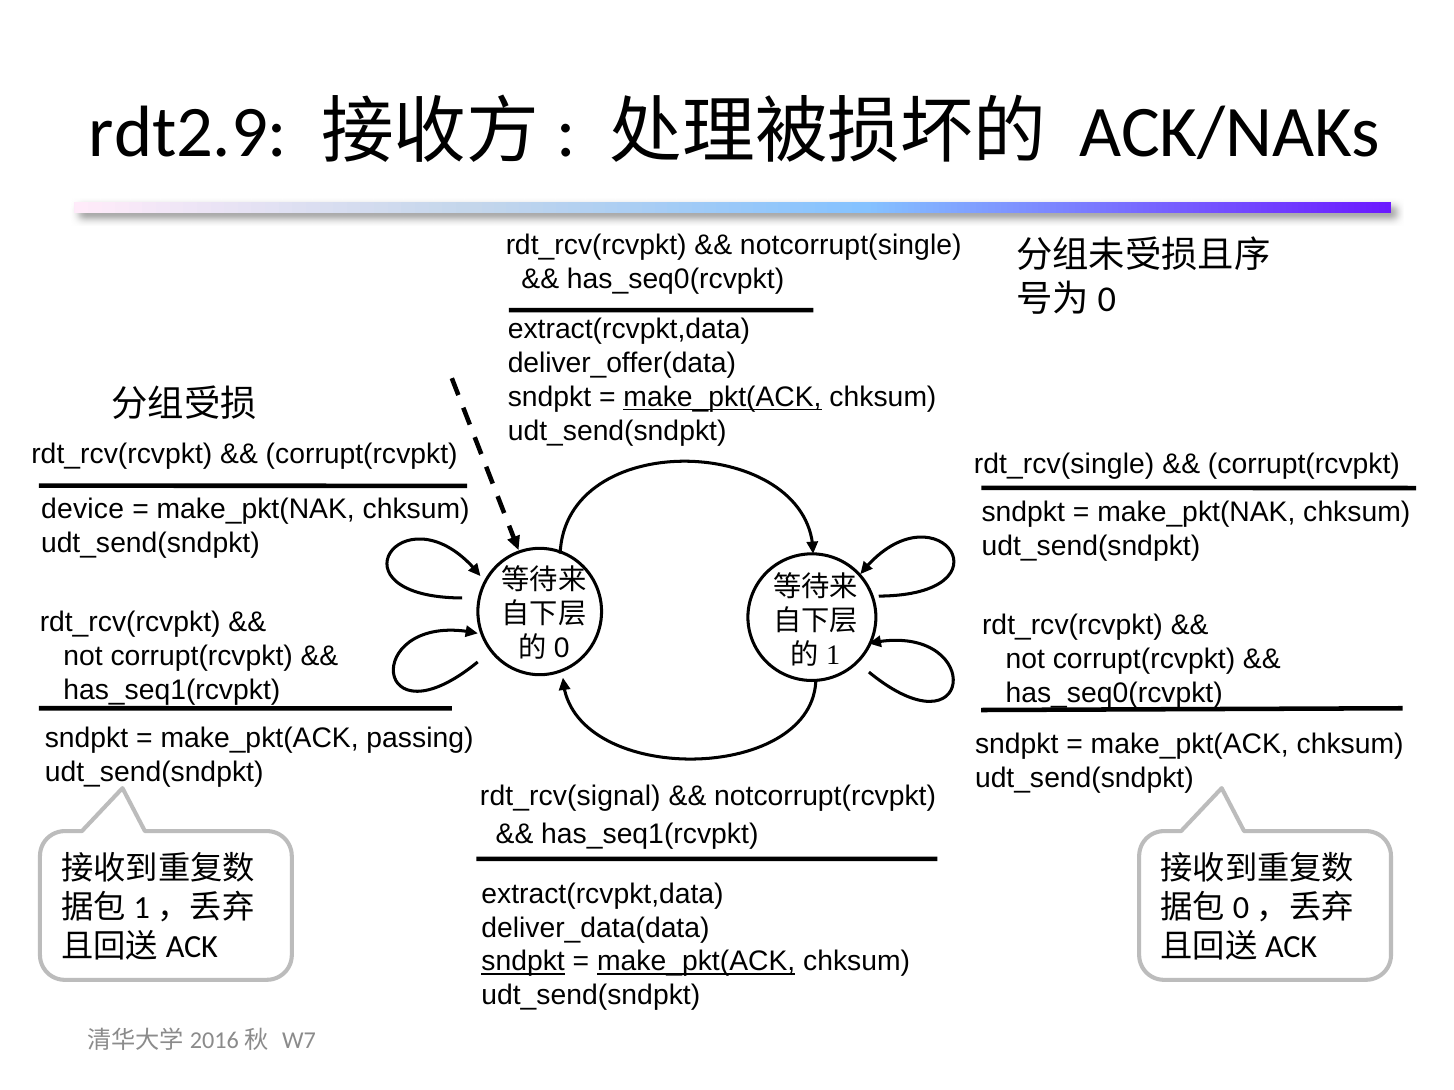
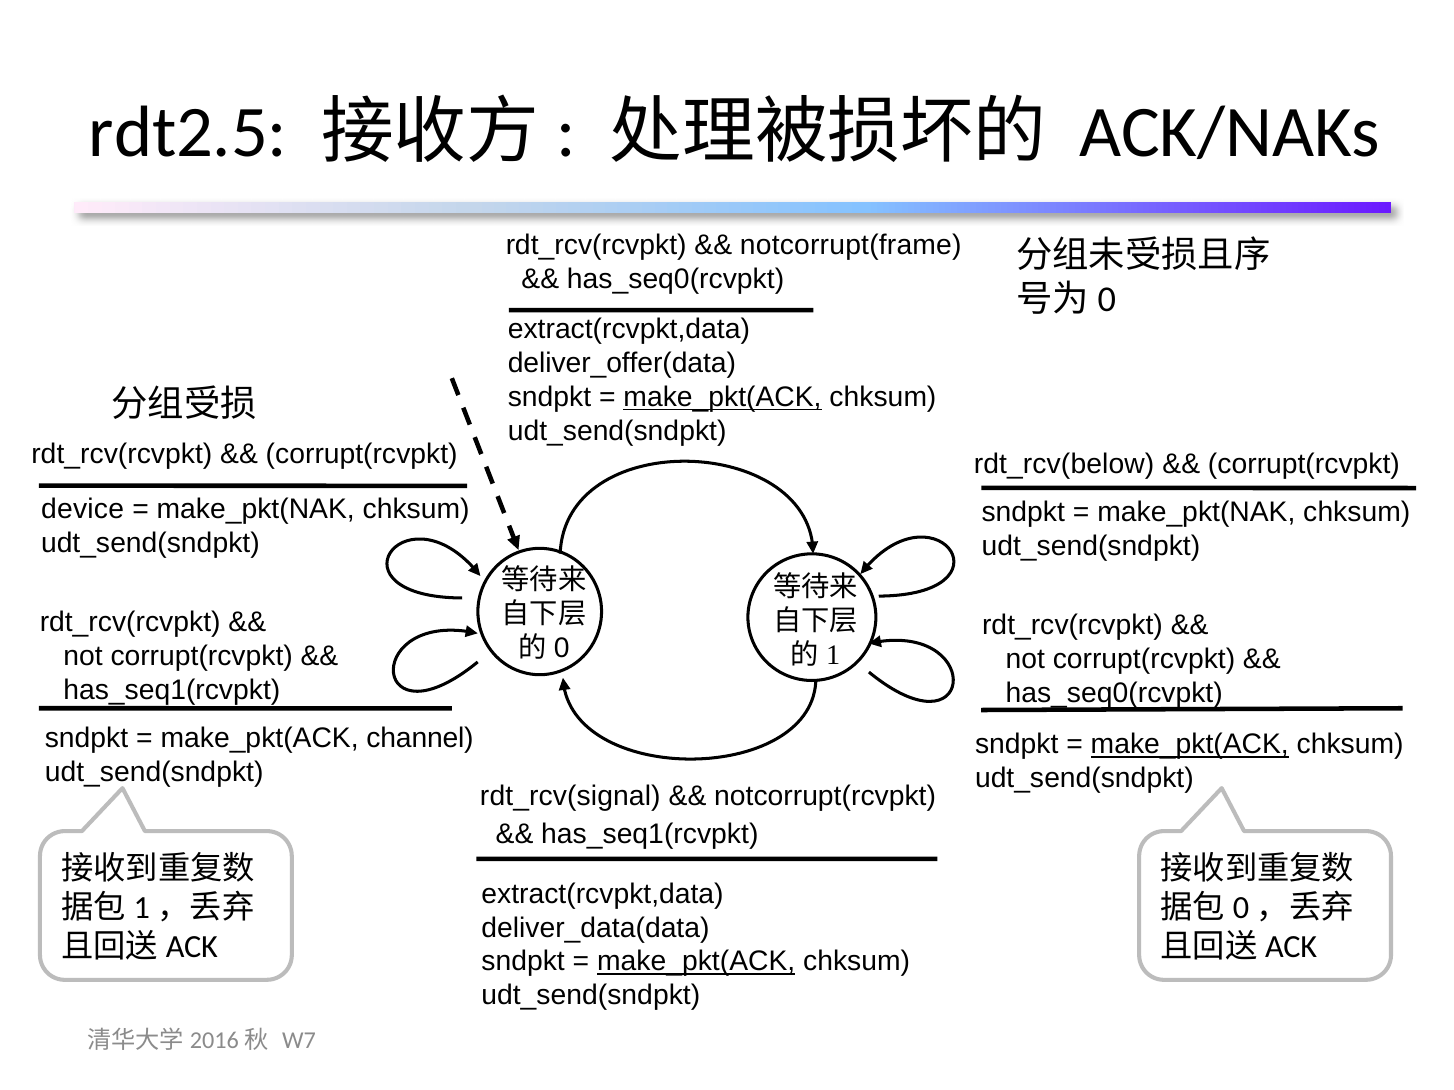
rdt2.9: rdt2.9 -> rdt2.5
notcorrupt(single: notcorrupt(single -> notcorrupt(frame
rdt_rcv(single: rdt_rcv(single -> rdt_rcv(below
passing: passing -> channel
make_pkt(ACK at (1190, 745) underline: none -> present
sndpkt at (523, 962) underline: present -> none
